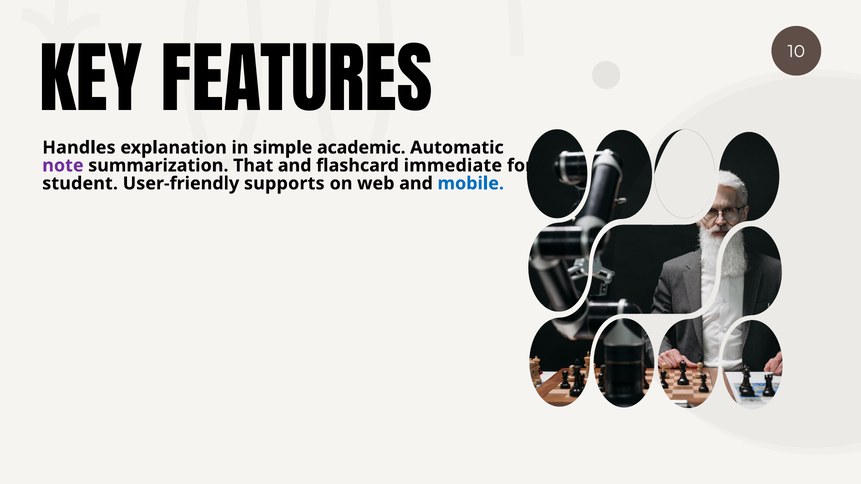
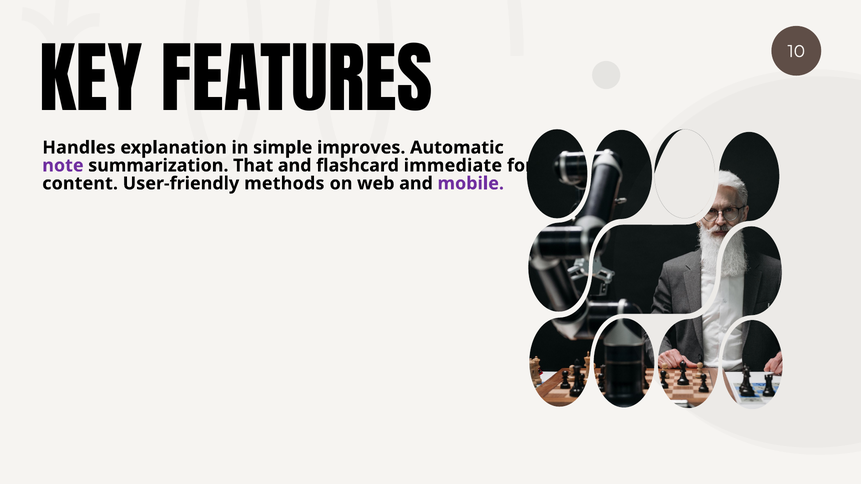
academic: academic -> improves
student: student -> content
supports: supports -> methods
mobile colour: blue -> purple
